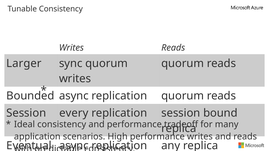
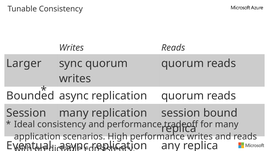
Session every: every -> many
